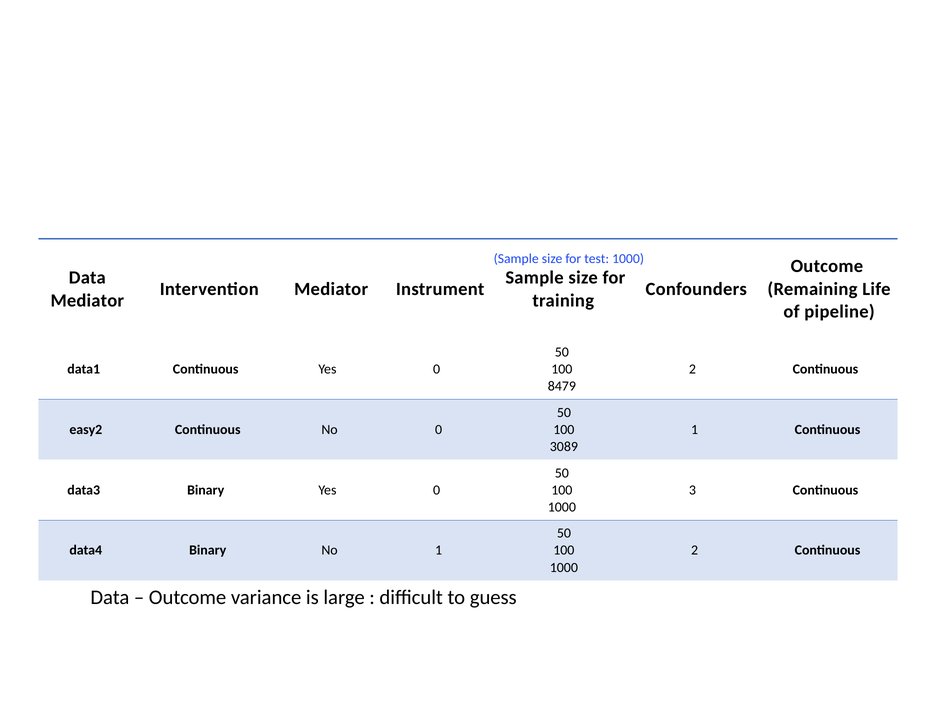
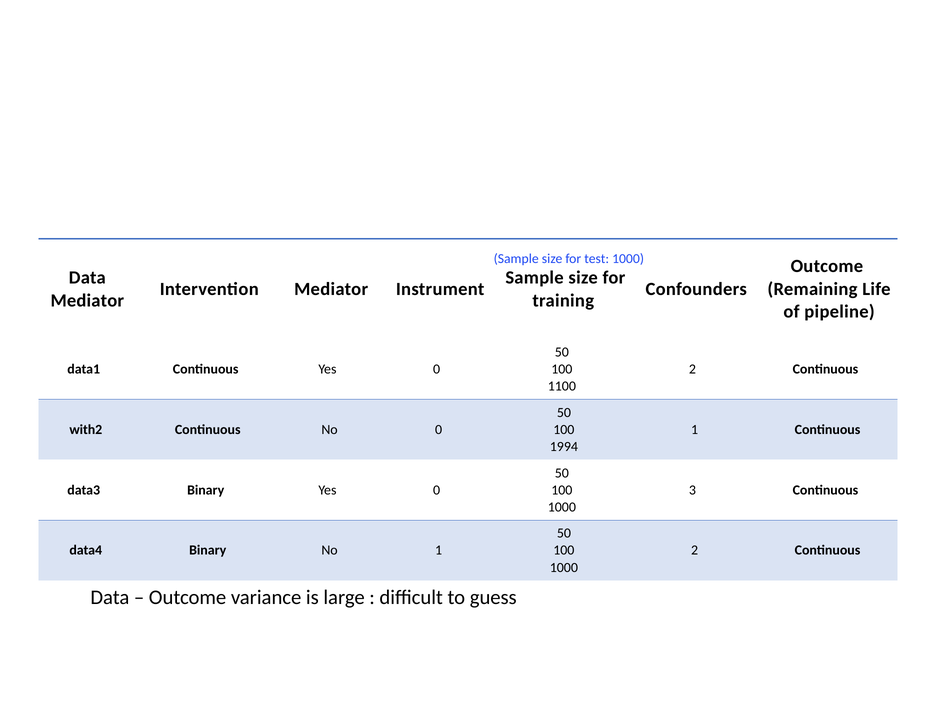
8479: 8479 -> 1100
easy2: easy2 -> with2
3089: 3089 -> 1994
